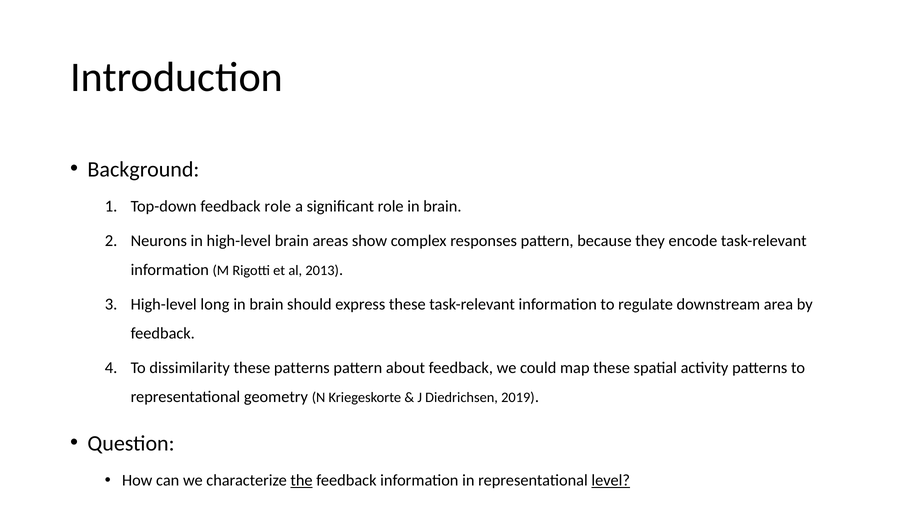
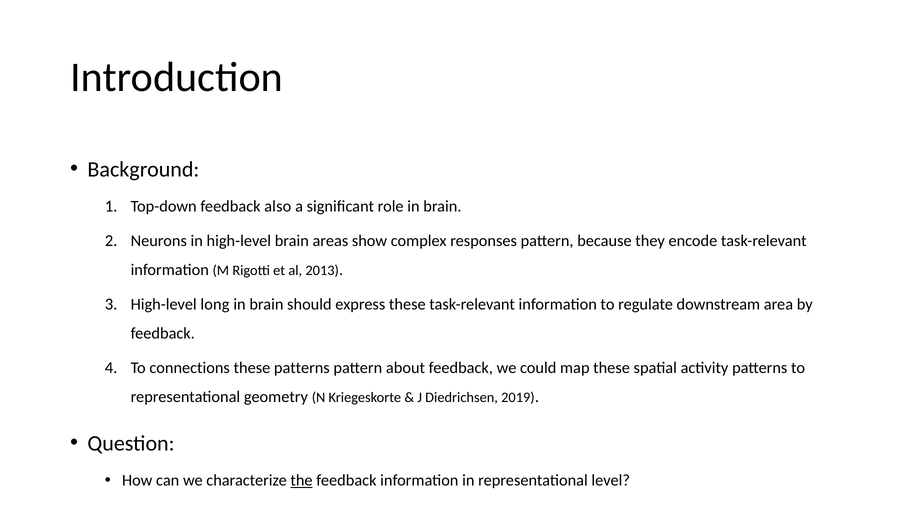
feedback role: role -> also
dissimilarity: dissimilarity -> connections
level underline: present -> none
